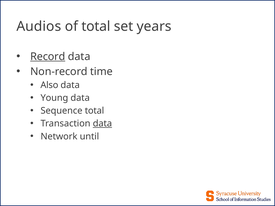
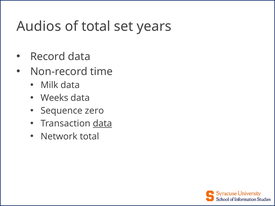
Record underline: present -> none
Also: Also -> Milk
Young: Young -> Weeks
Sequence total: total -> zero
Network until: until -> total
